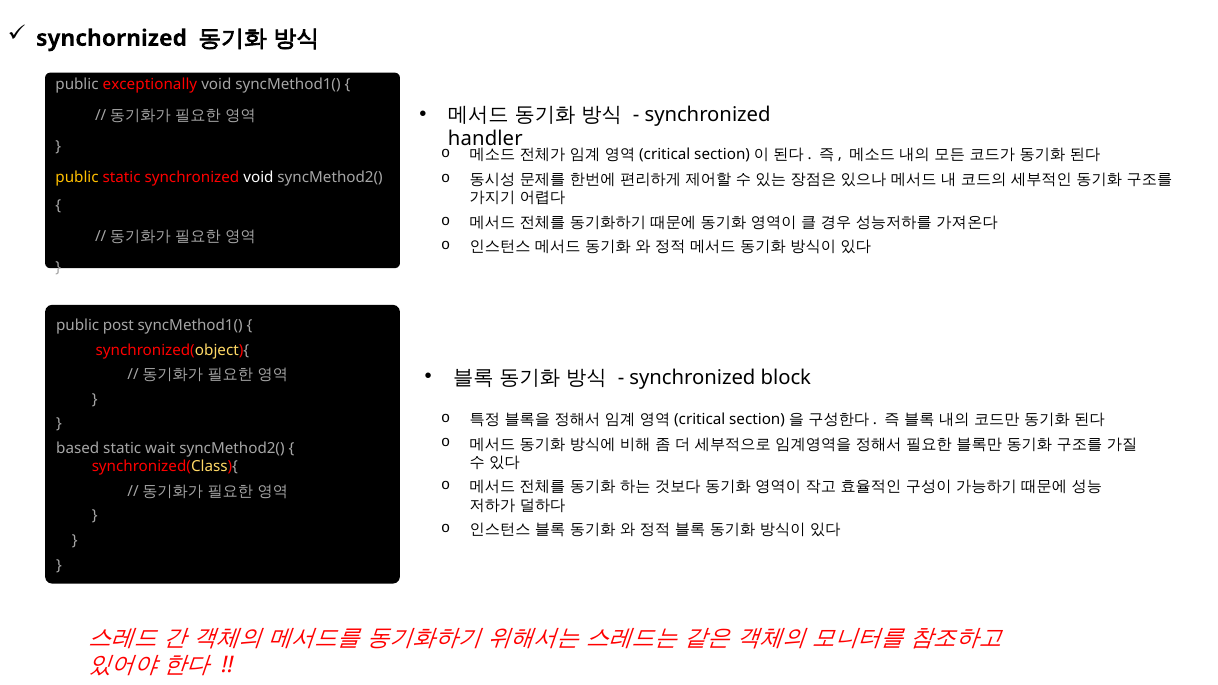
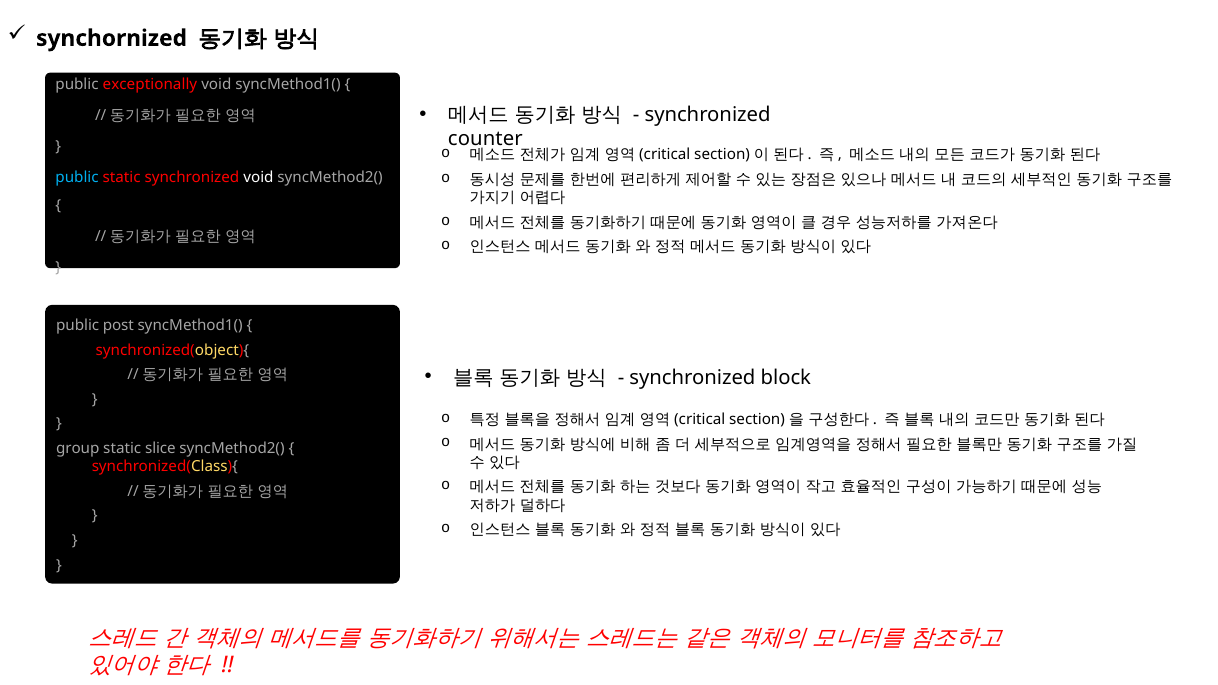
handler: handler -> counter
public at (77, 178) colour: yellow -> light blue
based: based -> group
wait: wait -> slice
